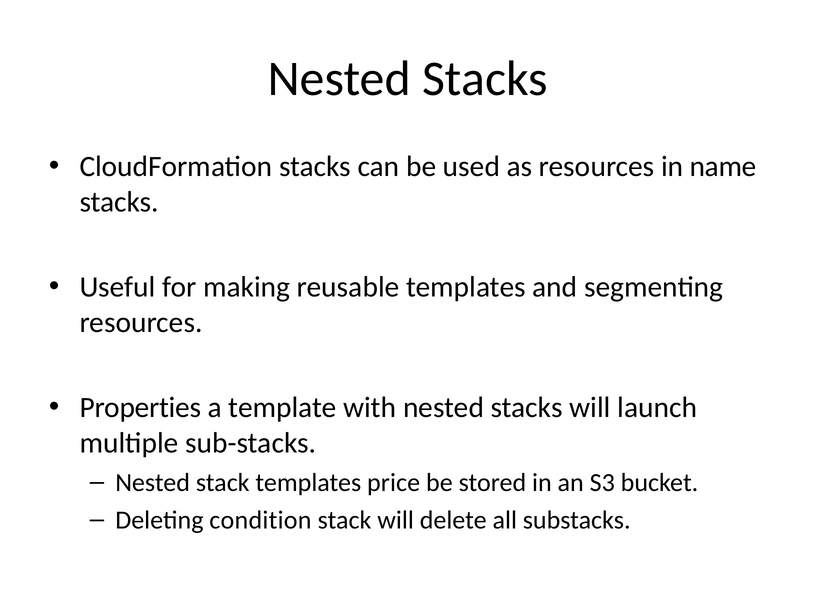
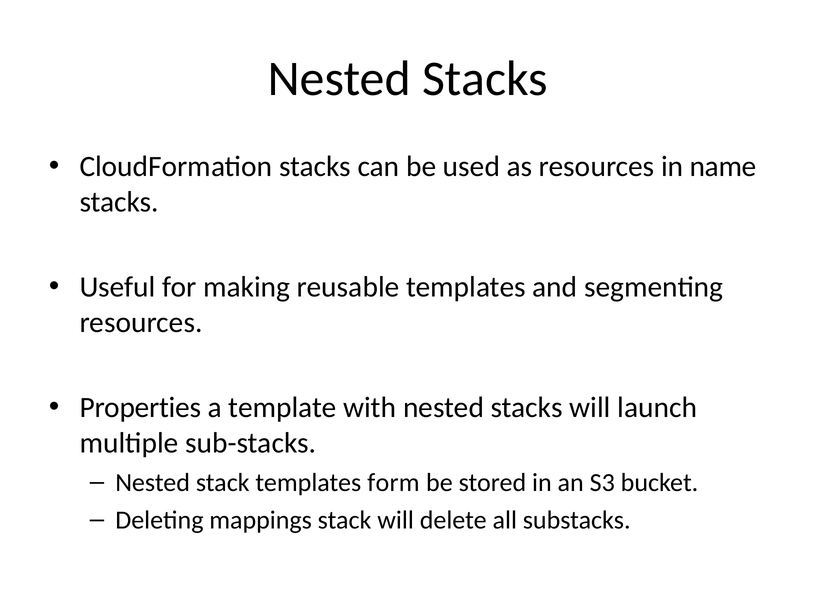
price: price -> form
condition: condition -> mappings
